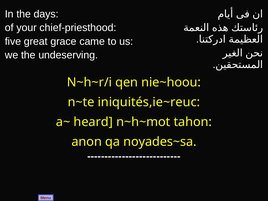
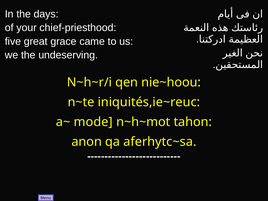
heard: heard -> mode
noyades~sa: noyades~sa -> aferhytc~sa
